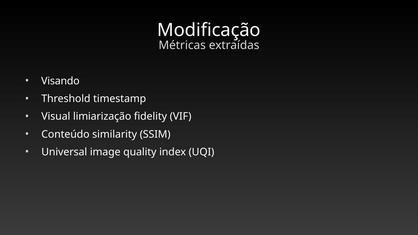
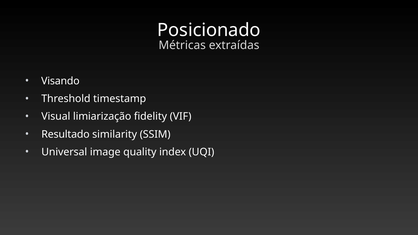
Modificação: Modificação -> Posicionado
Conteúdo: Conteúdo -> Resultado
